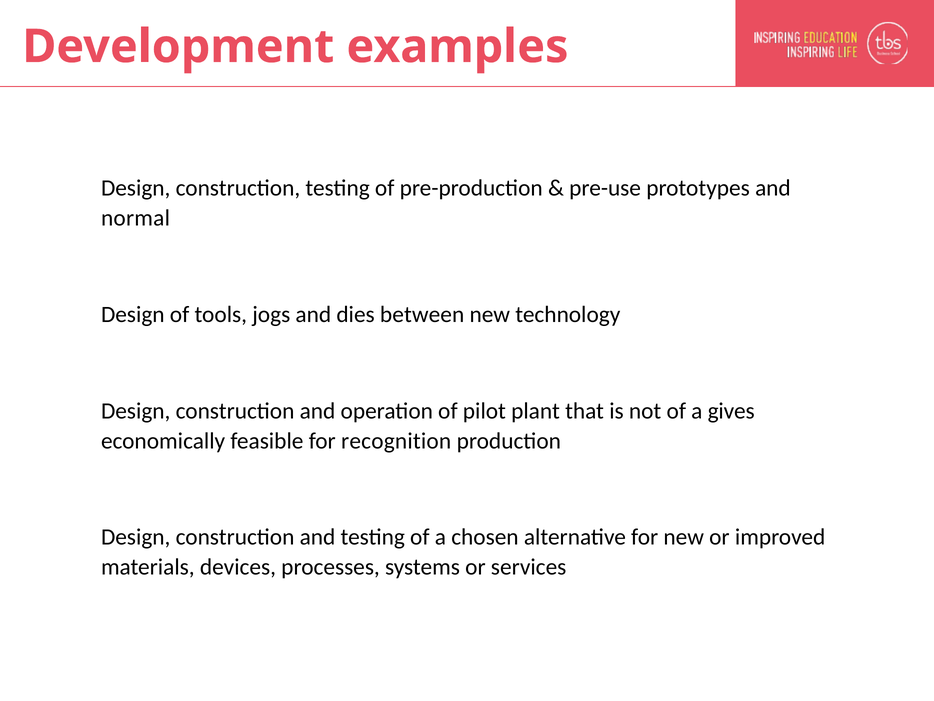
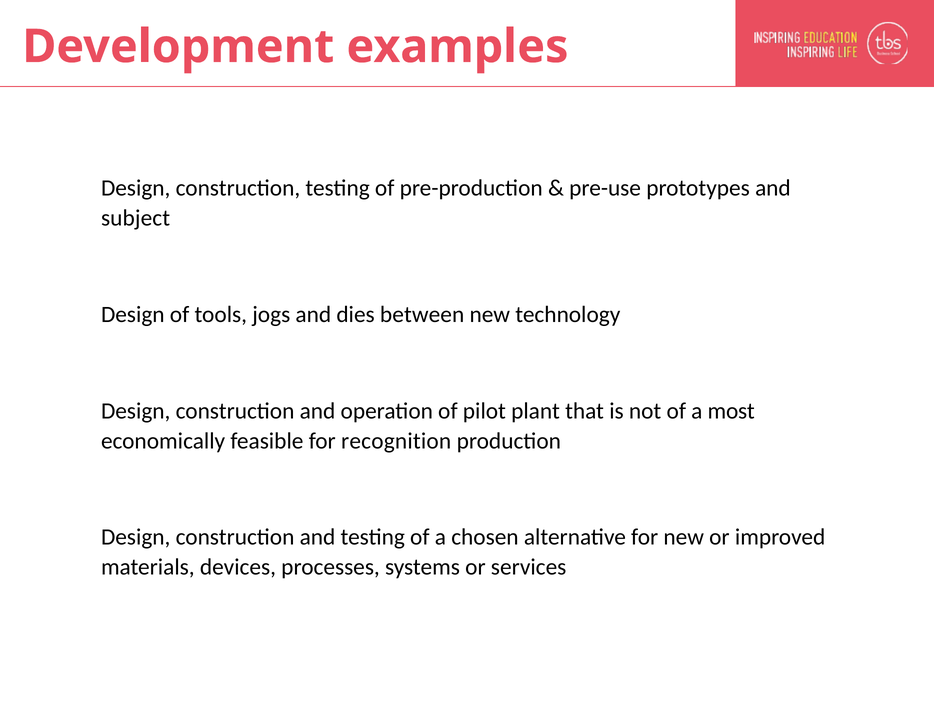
normal: normal -> subject
gives: gives -> most
